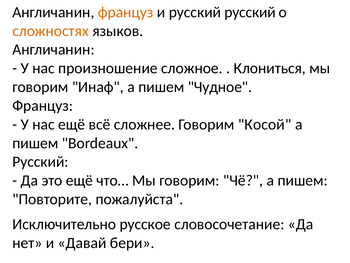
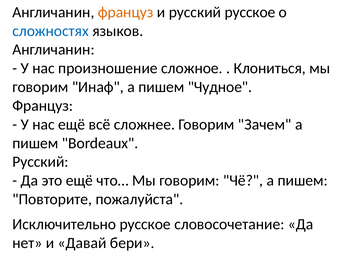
русский русский: русский -> русское
сложностях colour: orange -> blue
Косой: Косой -> Зачем
